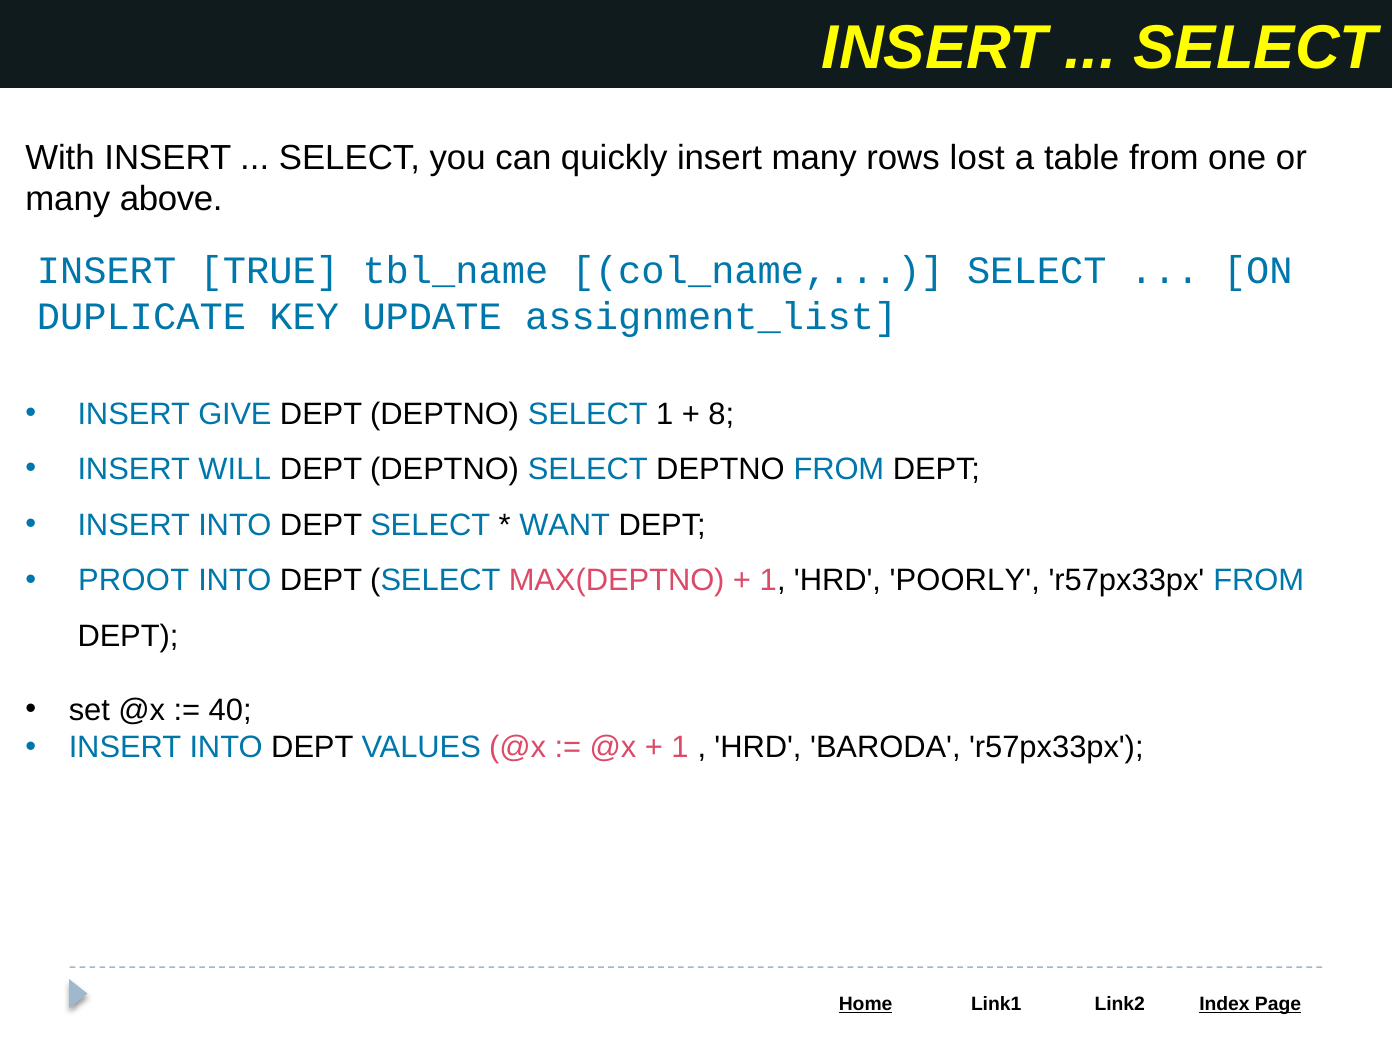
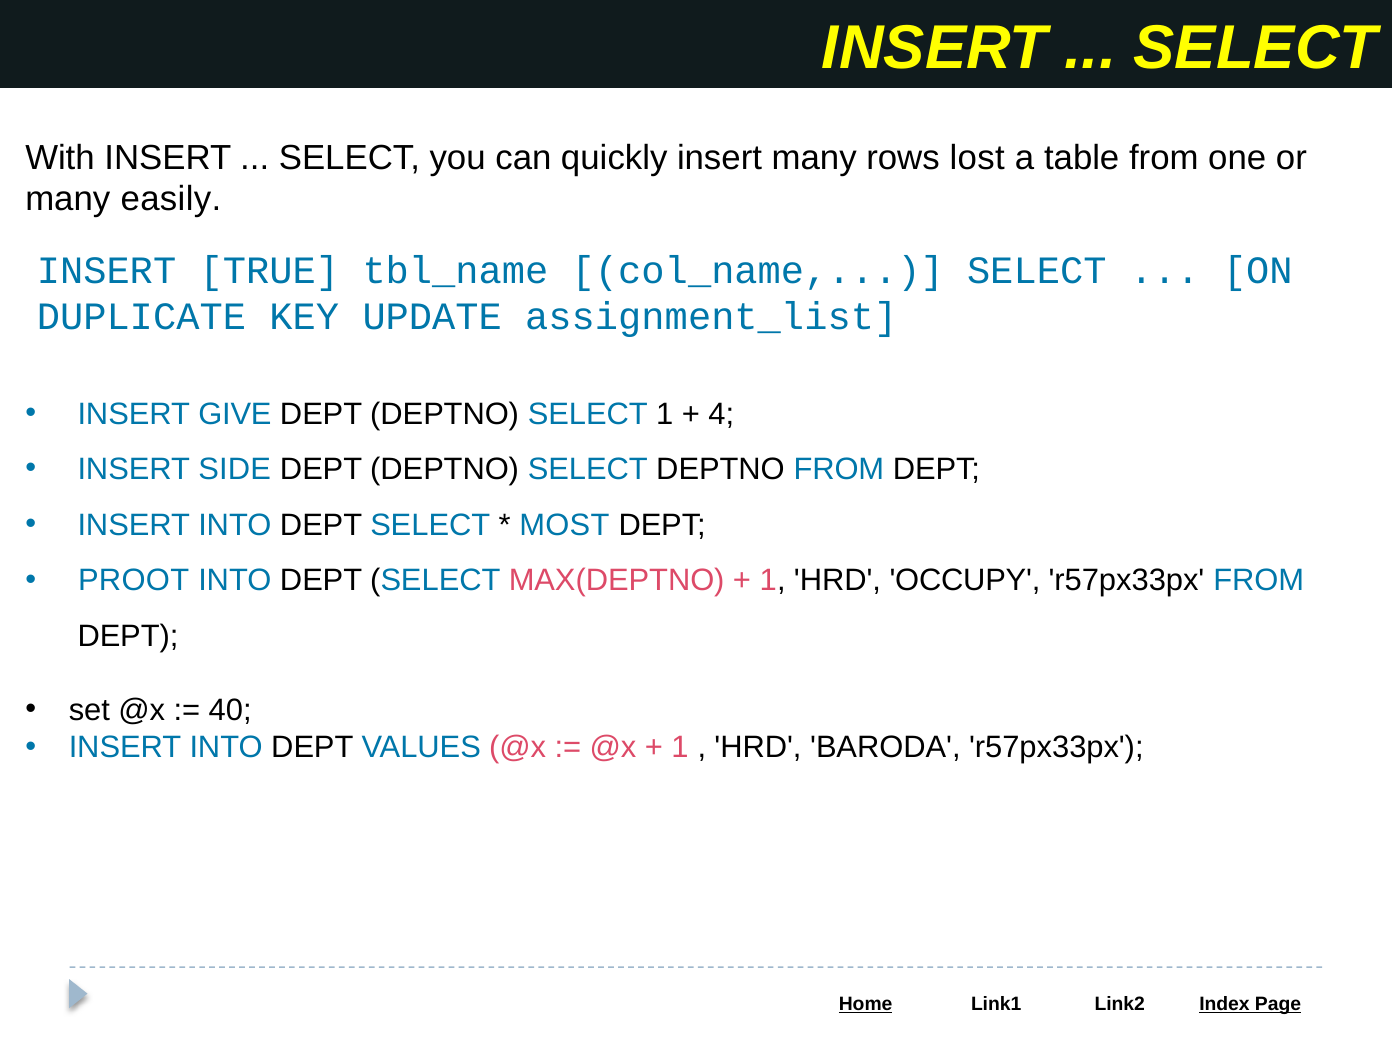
above: above -> easily
8: 8 -> 4
WILL: WILL -> SIDE
WANT: WANT -> MOST
POORLY: POORLY -> OCCUPY
